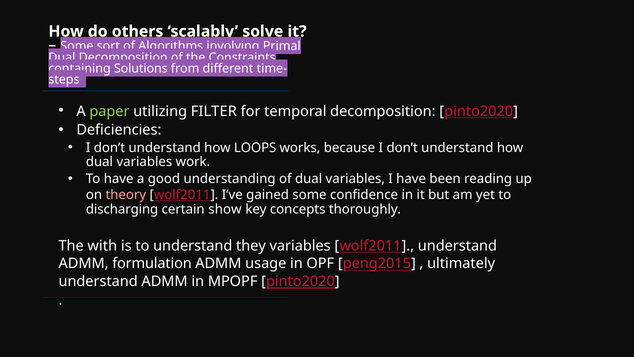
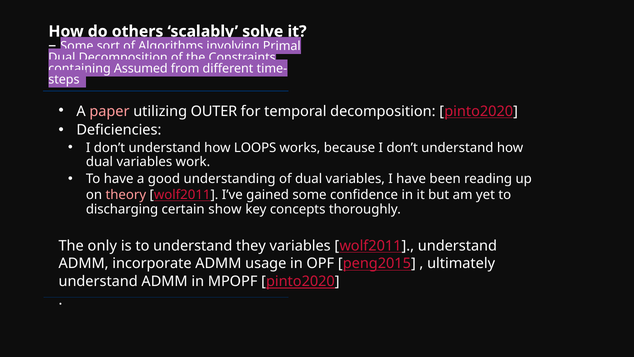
Solutions: Solutions -> Assumed
paper colour: light green -> pink
FILTER: FILTER -> OUTER
with: with -> only
formulation: formulation -> incorporate
